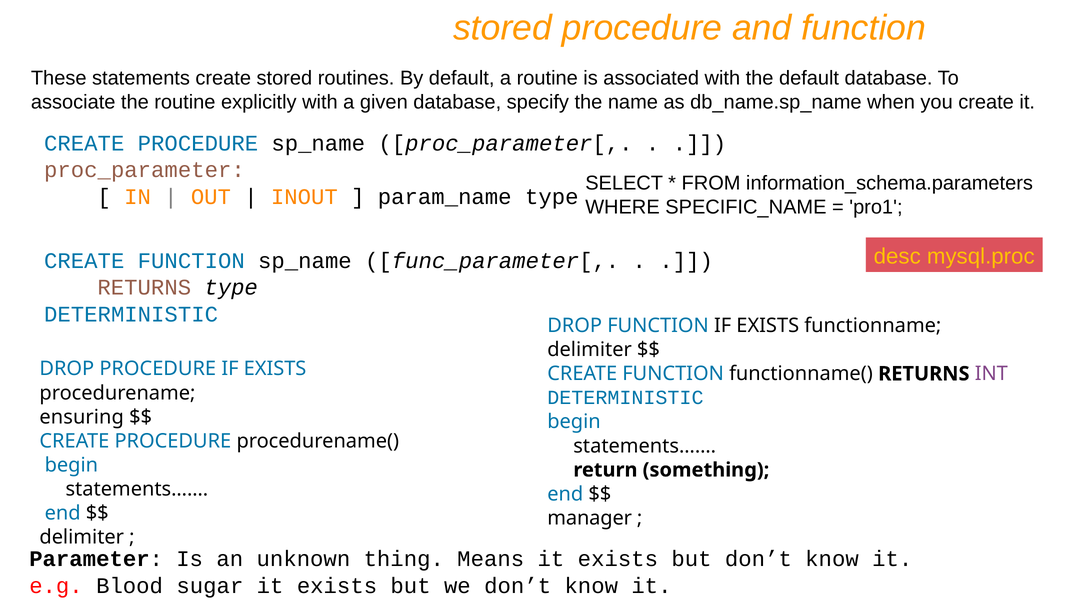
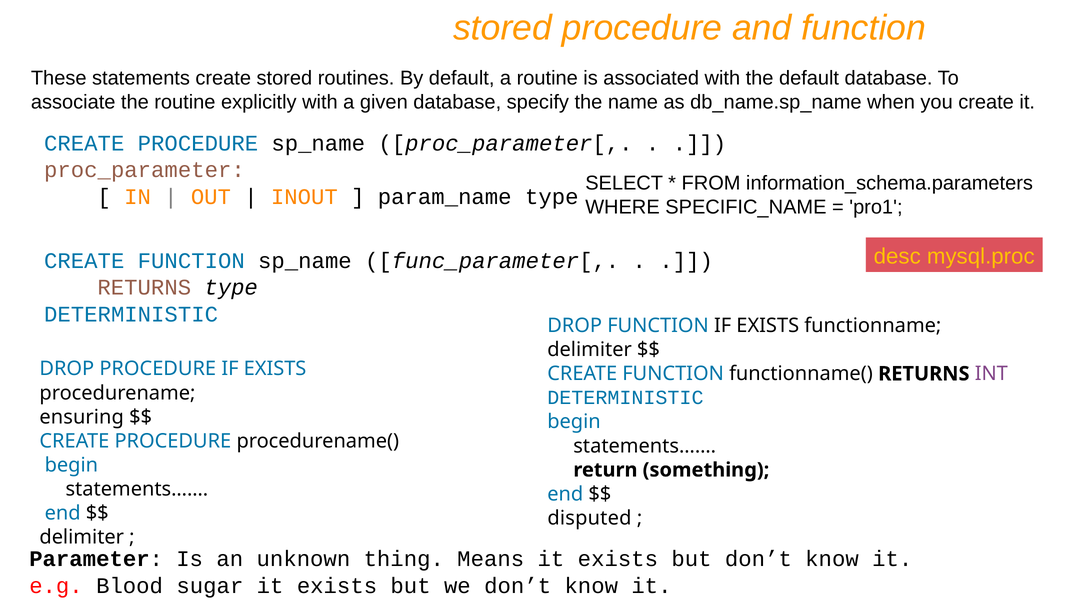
manager: manager -> disputed
